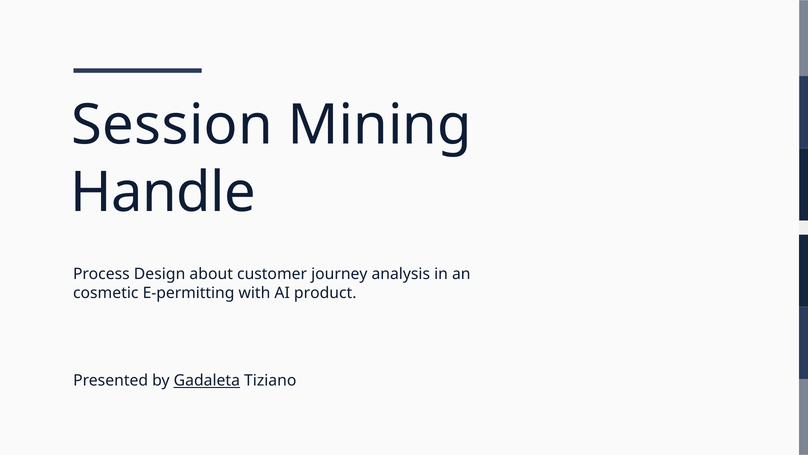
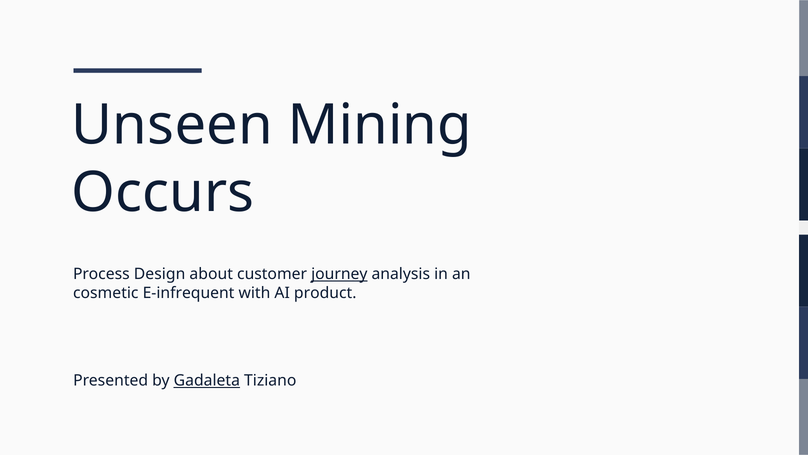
Session: Session -> Unseen
Handle: Handle -> Occurs
journey underline: none -> present
E-permitting: E-permitting -> E-infrequent
